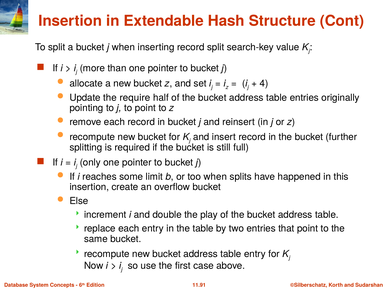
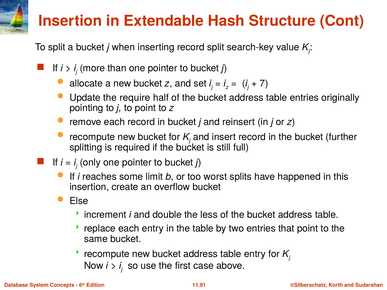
4: 4 -> 7
too when: when -> worst
play: play -> less
